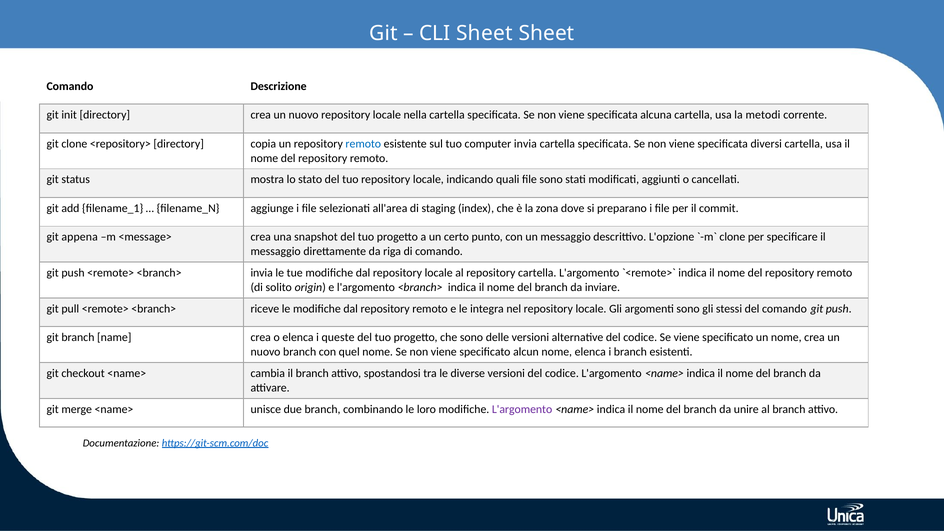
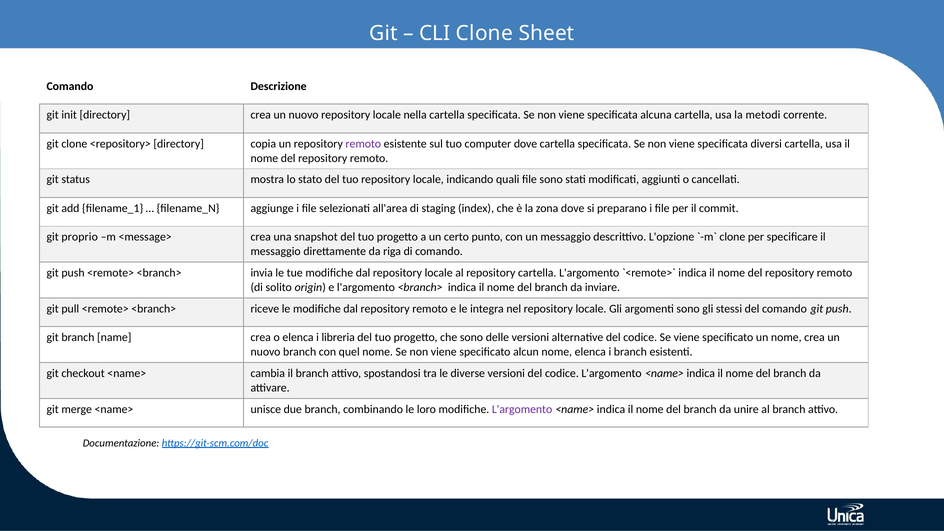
CLI Sheet: Sheet -> Clone
remoto at (363, 144) colour: blue -> purple
computer invia: invia -> dove
appena: appena -> proprio
queste: queste -> libreria
